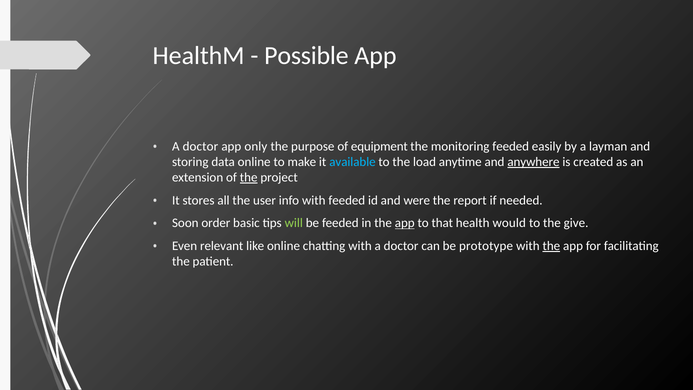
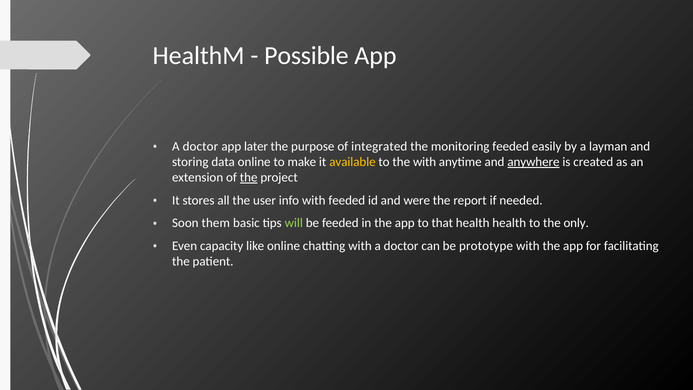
only: only -> later
equipment: equipment -> integrated
available colour: light blue -> yellow
the load: load -> with
order: order -> them
app at (405, 223) underline: present -> none
health would: would -> health
give: give -> only
relevant: relevant -> capacity
the at (551, 246) underline: present -> none
